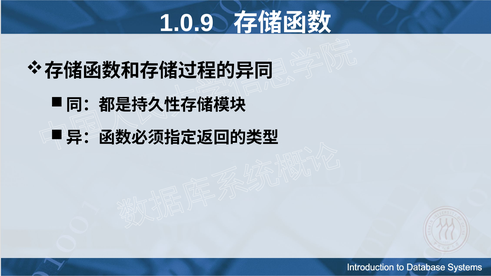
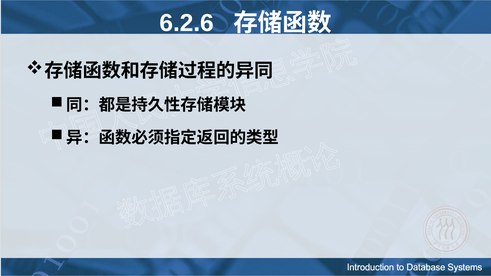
1.0.9: 1.0.9 -> 6.2.6
